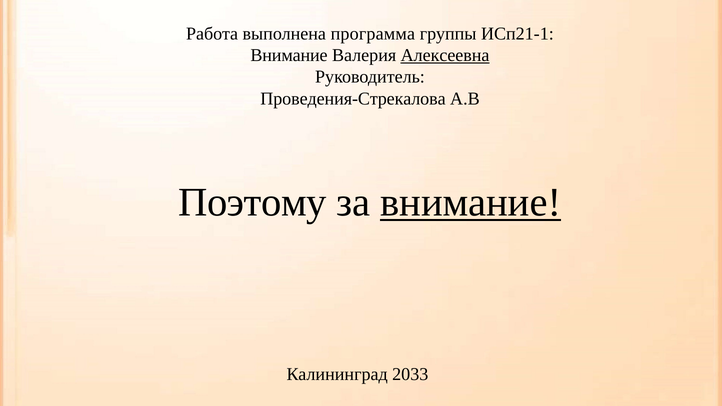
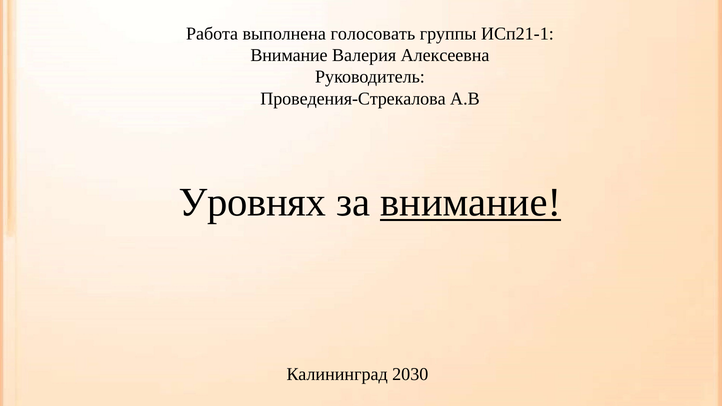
программа: программа -> голосовать
Алексеевна underline: present -> none
Поэтому: Поэтому -> Уровнях
2033: 2033 -> 2030
